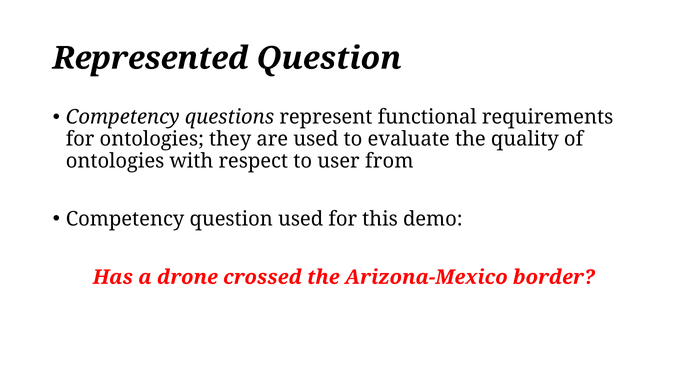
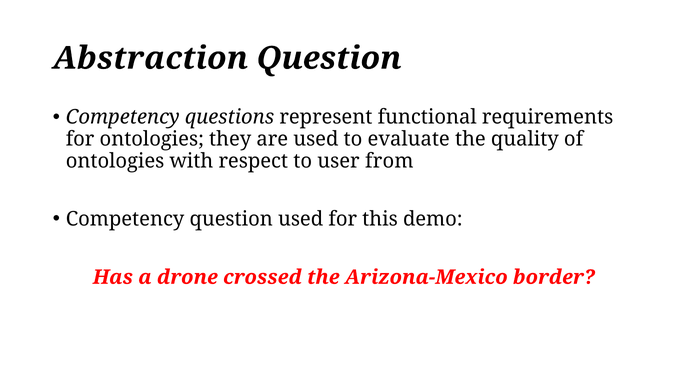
Represented: Represented -> Abstraction
